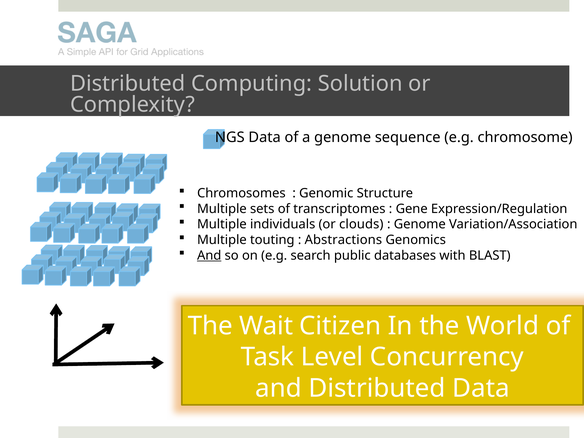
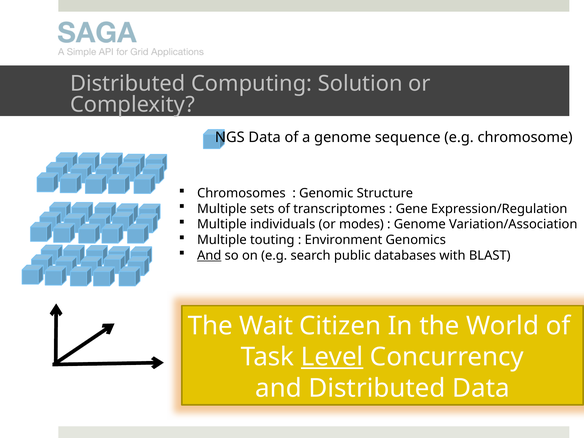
clouds: clouds -> modes
Abstractions: Abstractions -> Environment
Level underline: none -> present
